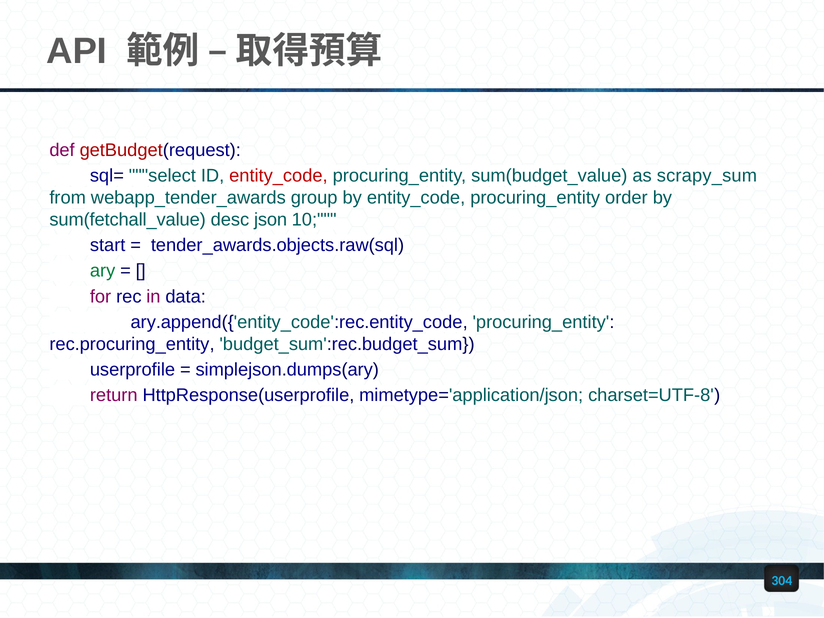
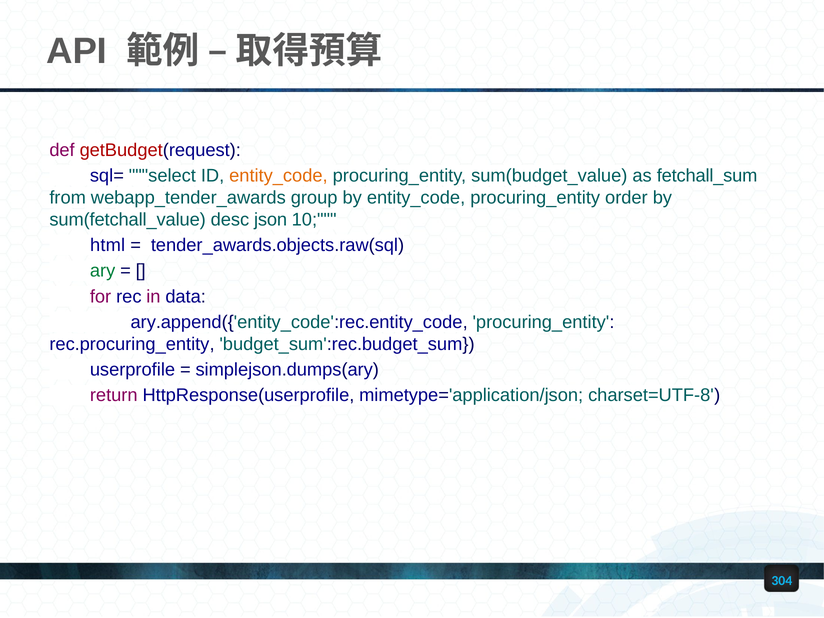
entity_code at (278, 176) colour: red -> orange
scrapy_sum: scrapy_sum -> fetchall_sum
start: start -> html
